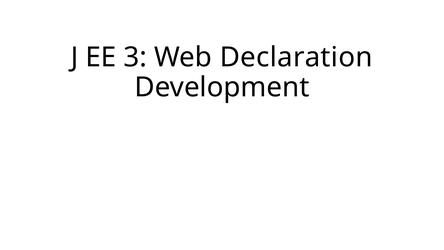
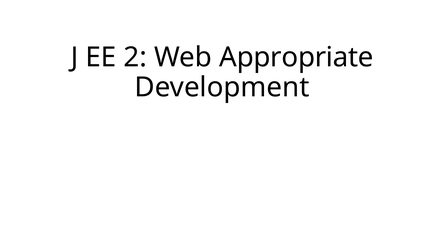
3: 3 -> 2
Declaration: Declaration -> Appropriate
